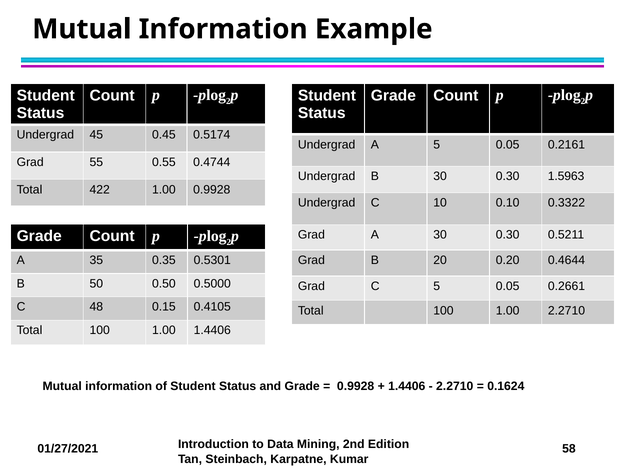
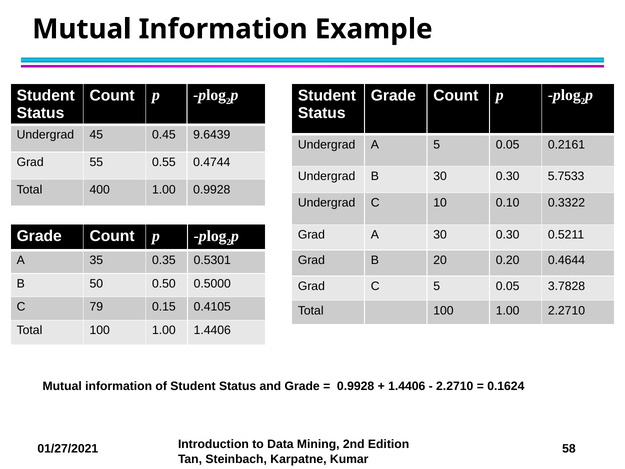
0.5174: 0.5174 -> 9.6439
1.5963: 1.5963 -> 5.7533
422: 422 -> 400
0.2661: 0.2661 -> 3.7828
48: 48 -> 79
